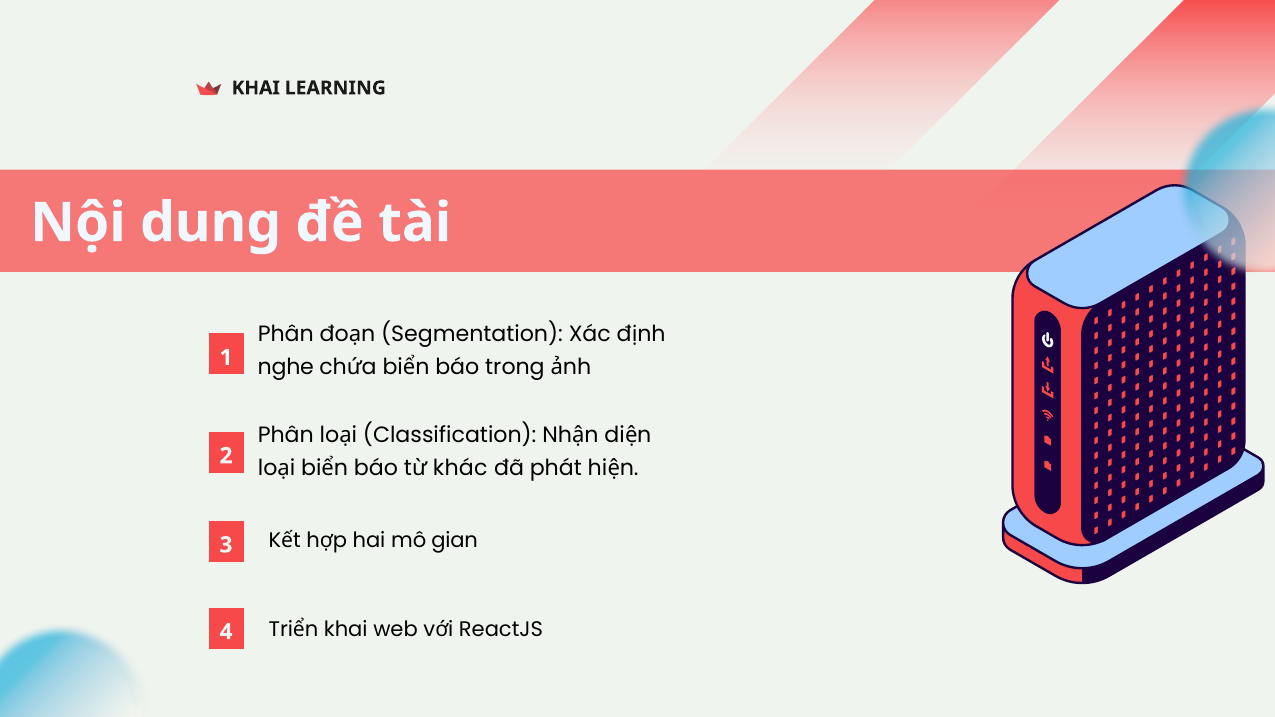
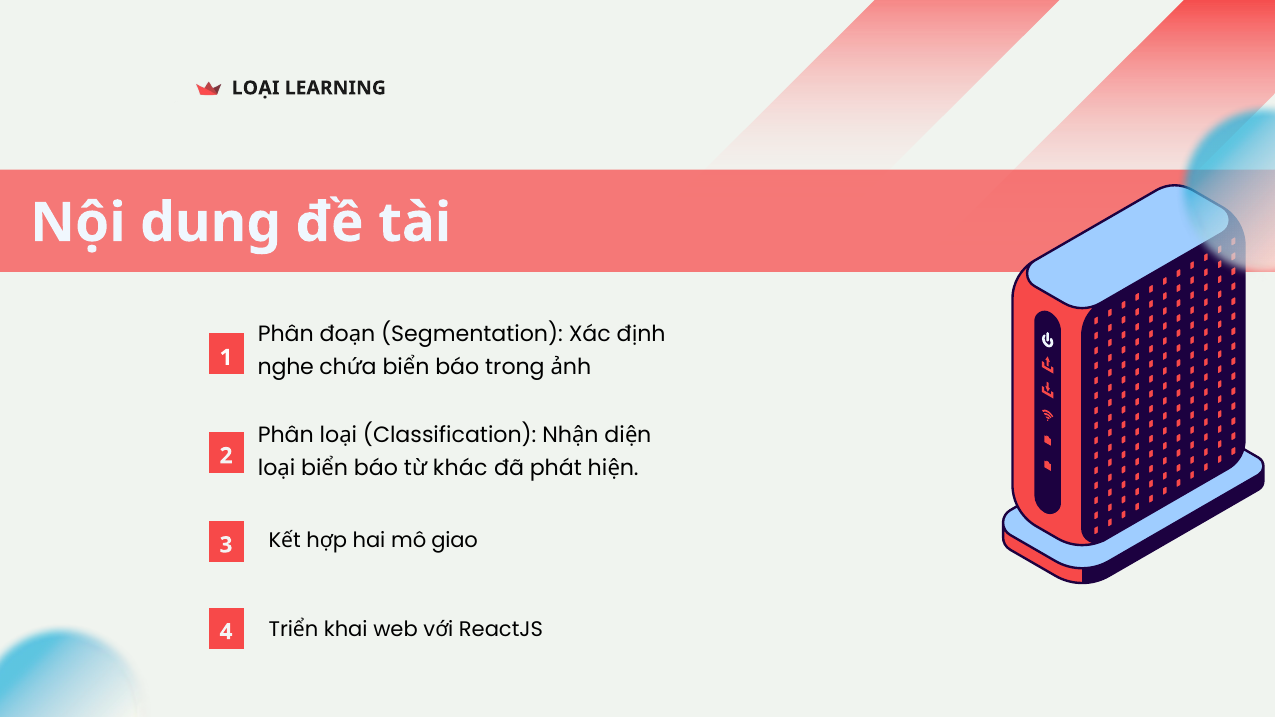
KHAI at (256, 88): KHAI -> LOẠI
gian: gian -> giao
